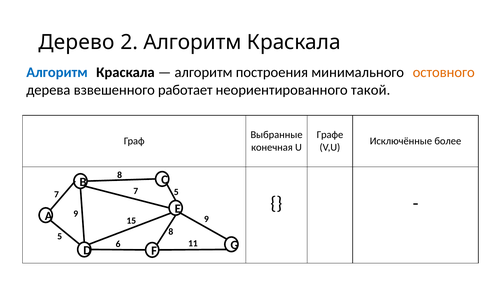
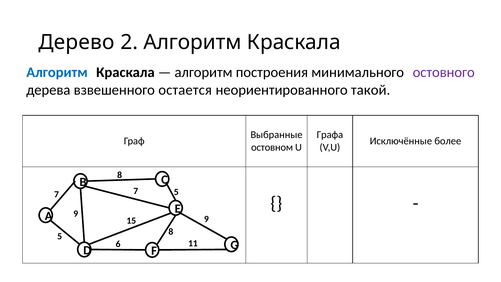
остовного colour: orange -> purple
работает: работает -> остается
Графе: Графе -> Графа
конечная: конечная -> остовном
